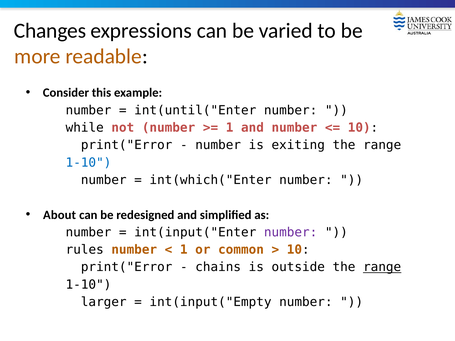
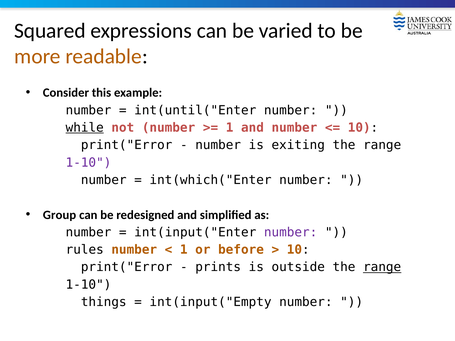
Changes: Changes -> Squared
while underline: none -> present
1-10 at (88, 163) colour: blue -> purple
About: About -> Group
common: common -> before
chains: chains -> prints
larger: larger -> things
